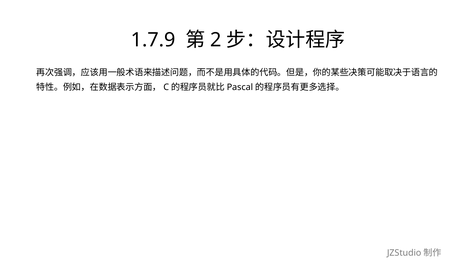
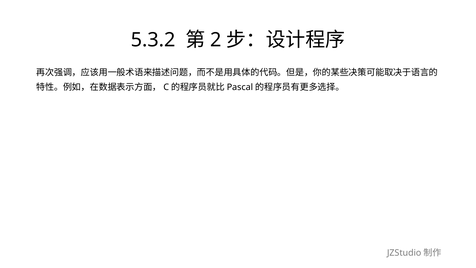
1.7.9: 1.7.9 -> 5.3.2
